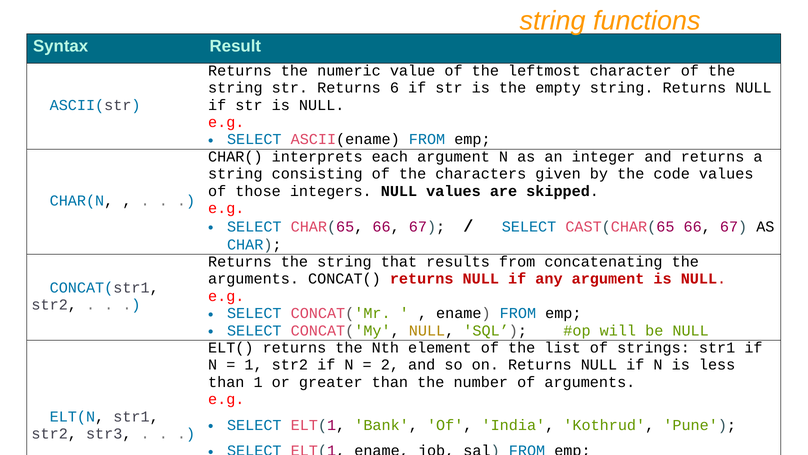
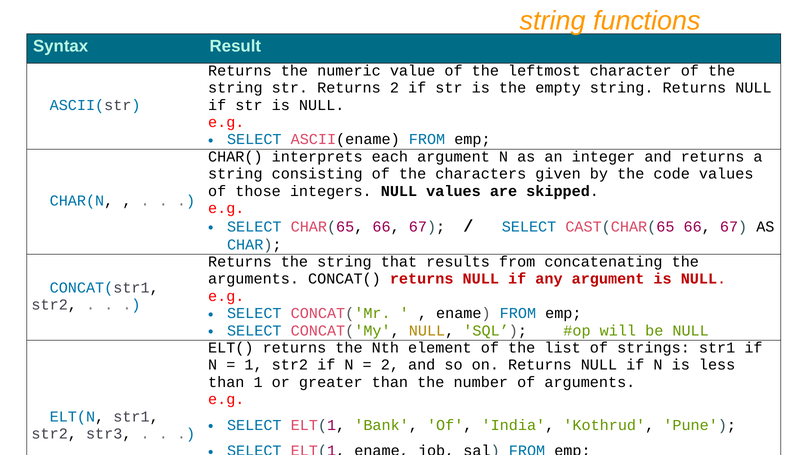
Returns 6: 6 -> 2
